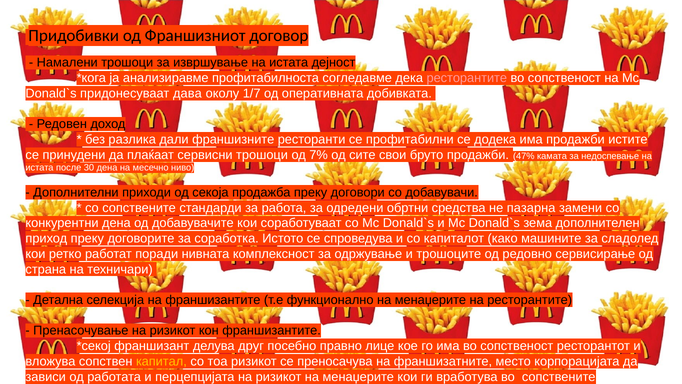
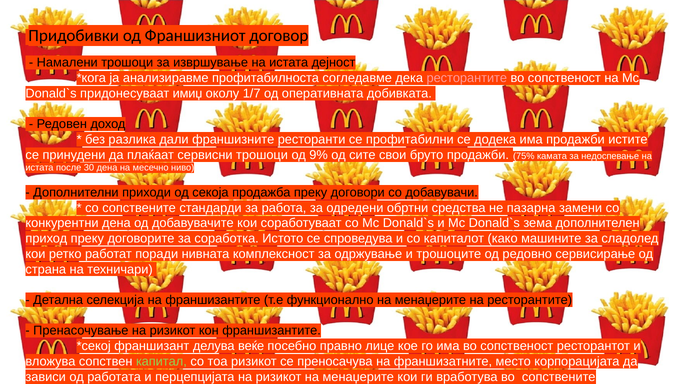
дава: дава -> имиџ
7%: 7% -> 9%
47%: 47% -> 75%
друг: друг -> веќе
капитал colour: yellow -> light green
